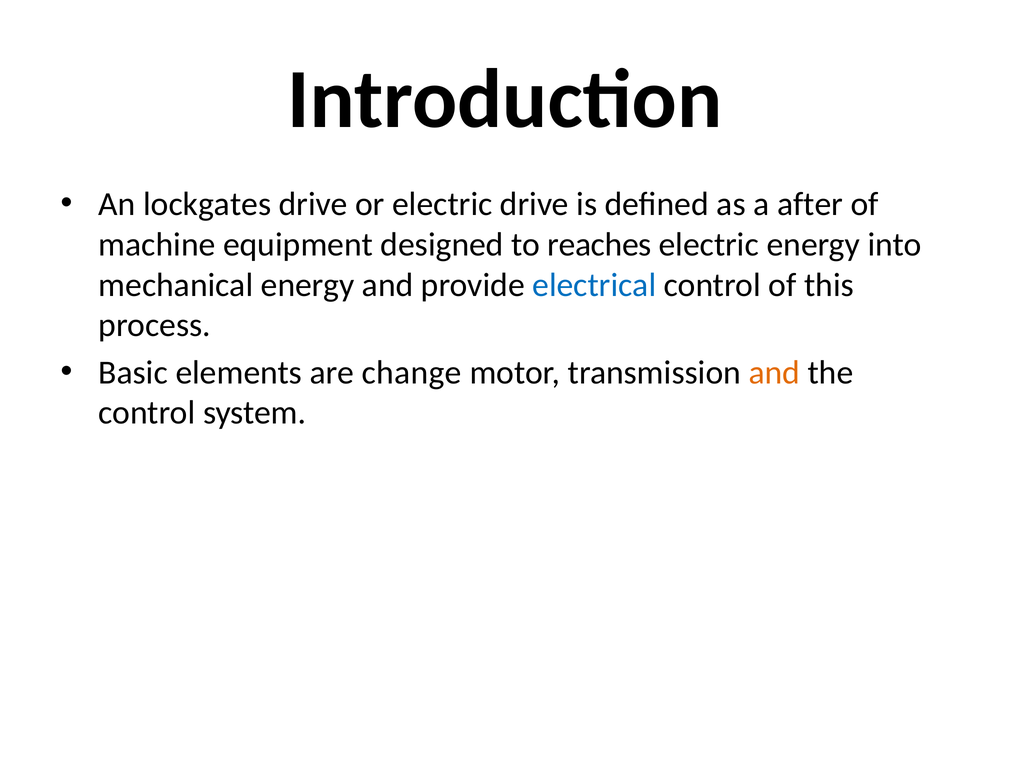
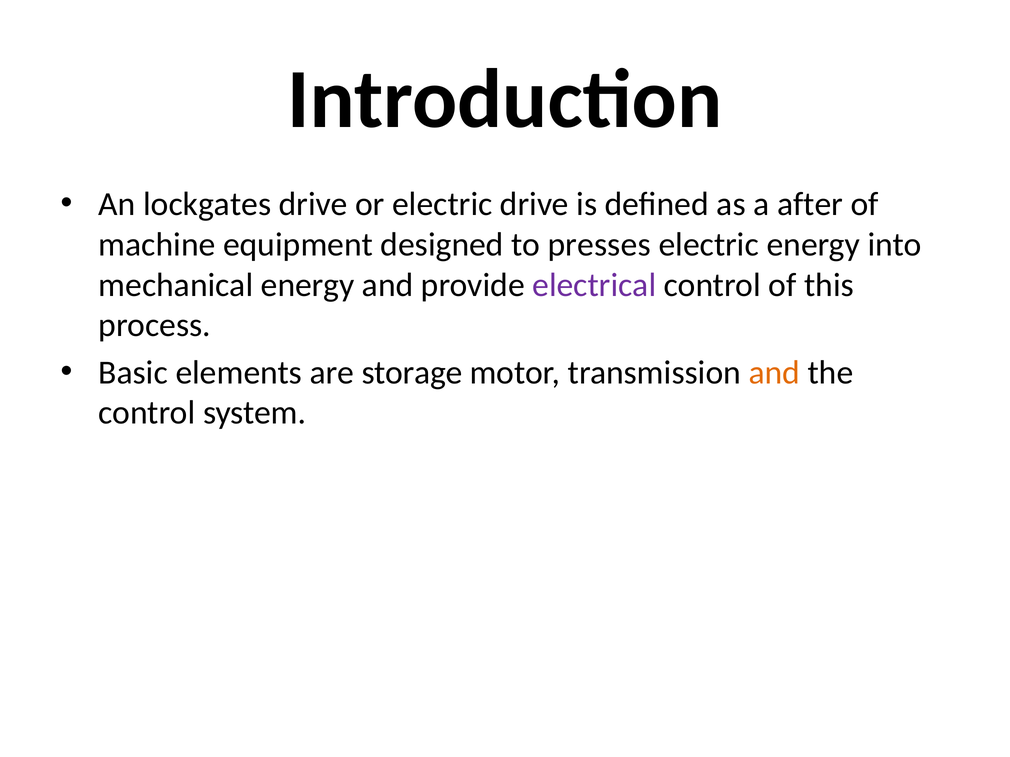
reaches: reaches -> presses
electrical colour: blue -> purple
change: change -> storage
